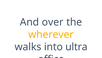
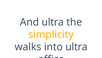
And over: over -> ultra
wherever: wherever -> simplicity
